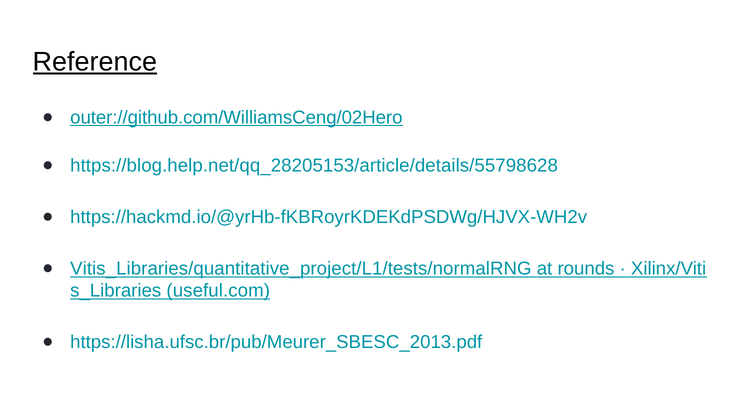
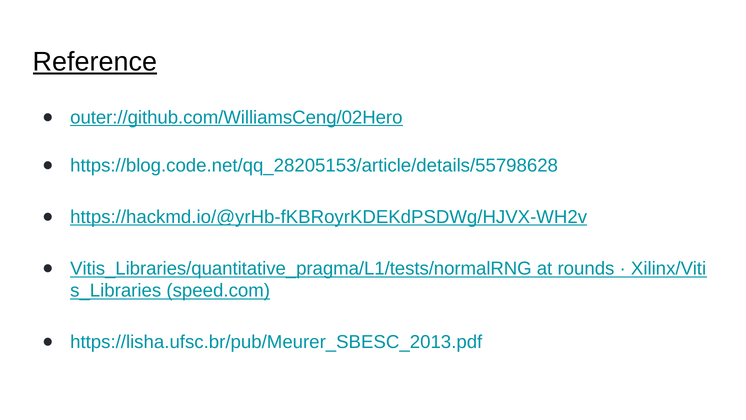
https://blog.help.net/qq_28205153/article/details/55798628: https://blog.help.net/qq_28205153/article/details/55798628 -> https://blog.code.net/qq_28205153/article/details/55798628
https://hackmd.io/@yrHb-fKBRoyrKDEKdPSDWg/HJVX-WH2v underline: none -> present
Vitis_Libraries/quantitative_project/L1/tests/normalRNG: Vitis_Libraries/quantitative_project/L1/tests/normalRNG -> Vitis_Libraries/quantitative_pragma/L1/tests/normalRNG
useful.com: useful.com -> speed.com
